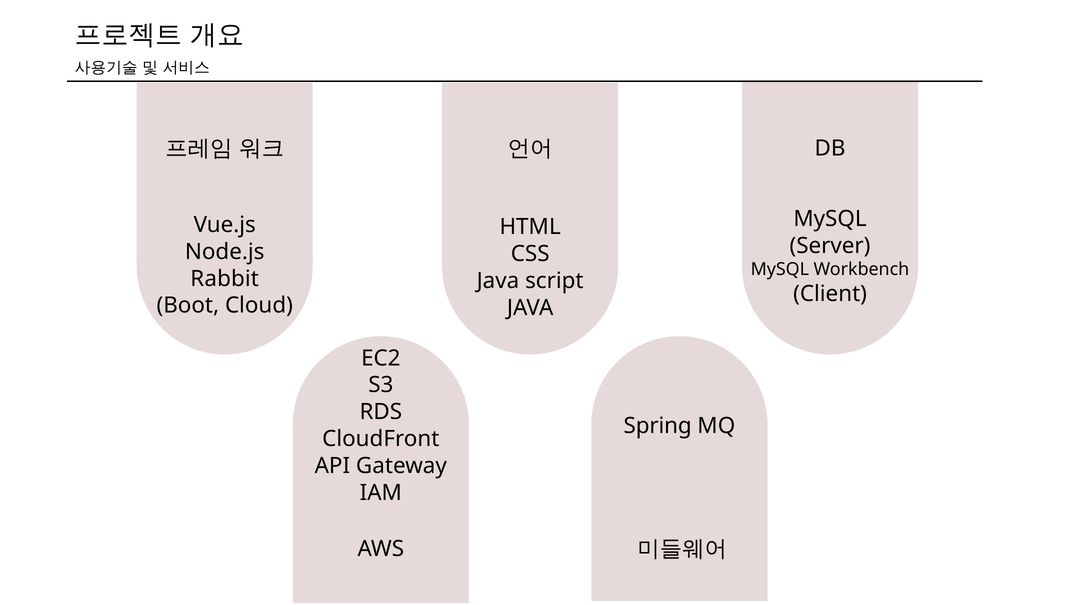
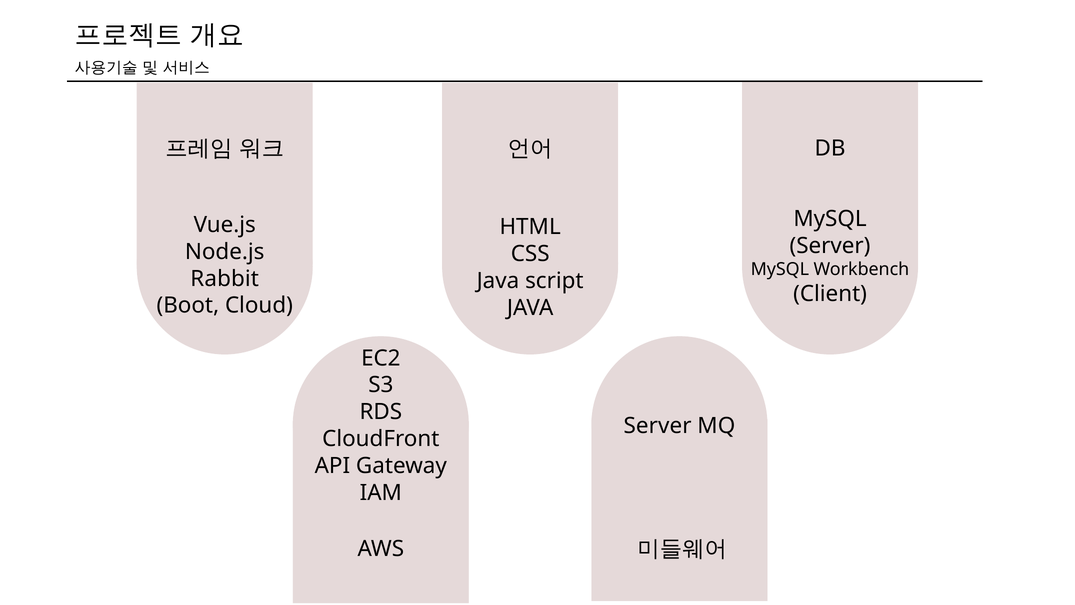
Spring at (658, 425): Spring -> Server
